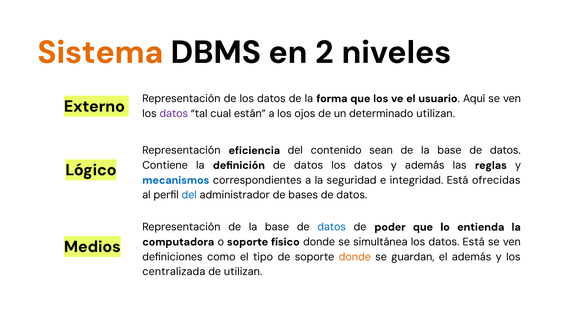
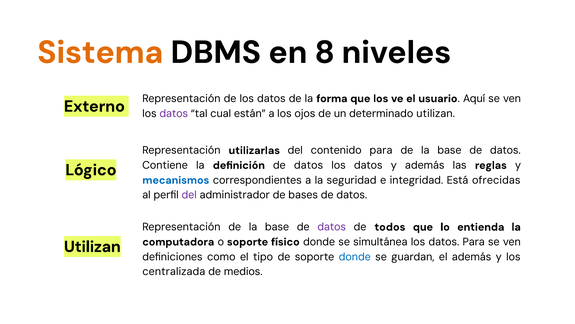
2: 2 -> 8
eficiencia: eficiencia -> utilizarlas
contenido sean: sean -> para
del at (189, 195) colour: blue -> purple
datos at (332, 227) colour: blue -> purple
poder: poder -> todos
datos Está: Está -> Para
Medios at (92, 246): Medios -> Utilizan
donde at (355, 256) colour: orange -> blue
de utilizan: utilizan -> medios
